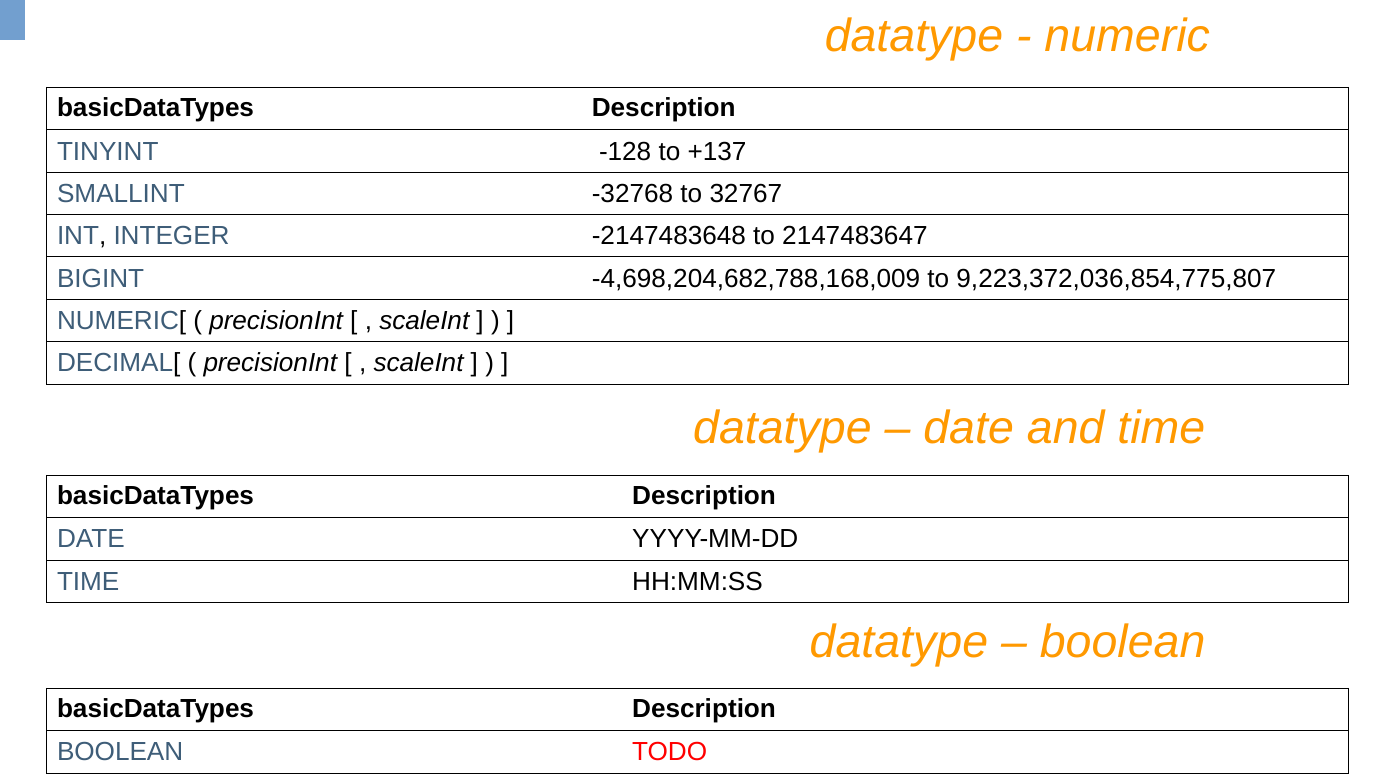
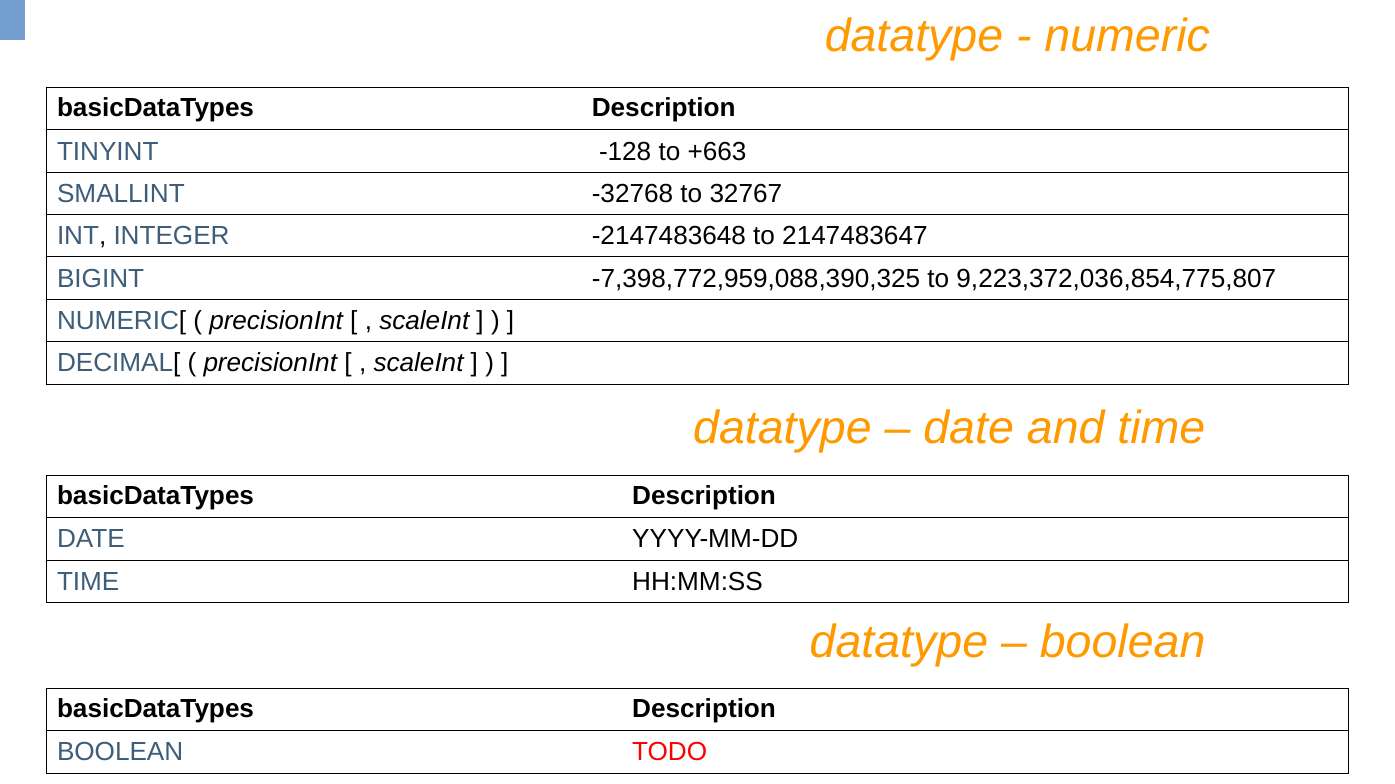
+137: +137 -> +663
-4,698,204,682,788,168,009: -4,698,204,682,788,168,009 -> -7,398,772,959,088,390,325
